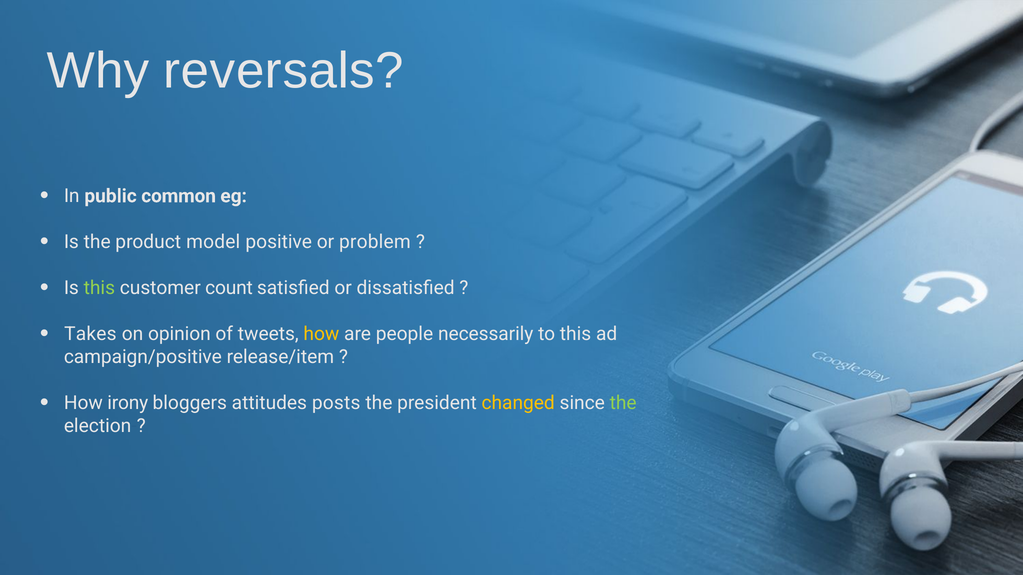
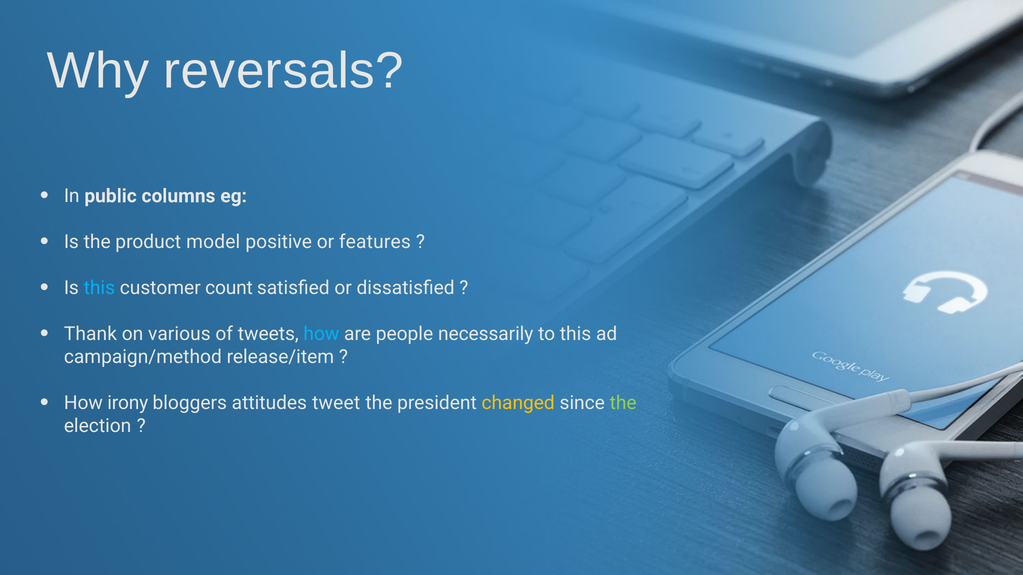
common: common -> columns
problem: problem -> features
this at (99, 288) colour: light green -> light blue
Takes: Takes -> Thank
opinion: opinion -> various
how at (321, 334) colour: yellow -> light blue
campaign/positive: campaign/positive -> campaign/method
posts: posts -> tweet
